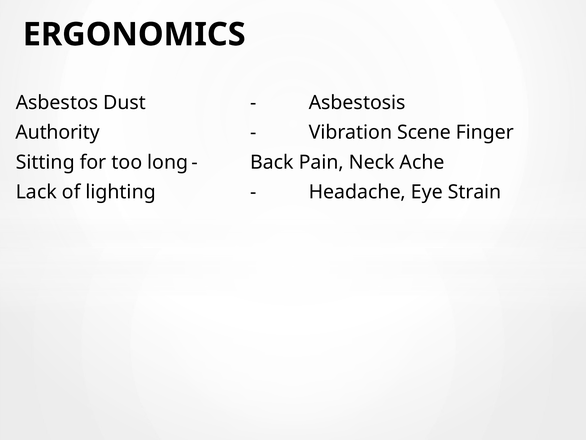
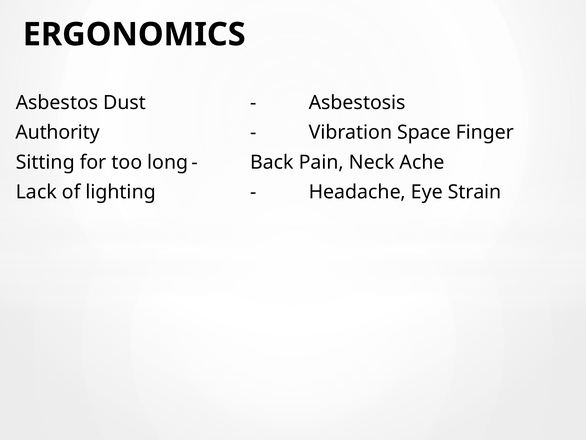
Scene: Scene -> Space
